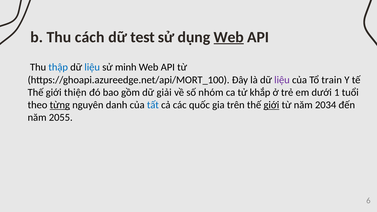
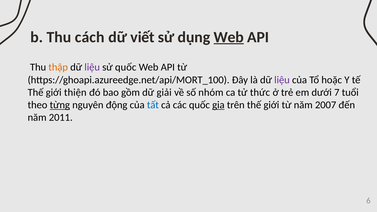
test: test -> viết
thập colour: blue -> orange
liệu at (92, 67) colour: blue -> purple
sử minh: minh -> quốc
train: train -> hoặc
khắp: khắp -> thức
1: 1 -> 7
danh: danh -> động
gia underline: none -> present
giới at (271, 105) underline: present -> none
2034: 2034 -> 2007
2055: 2055 -> 2011
